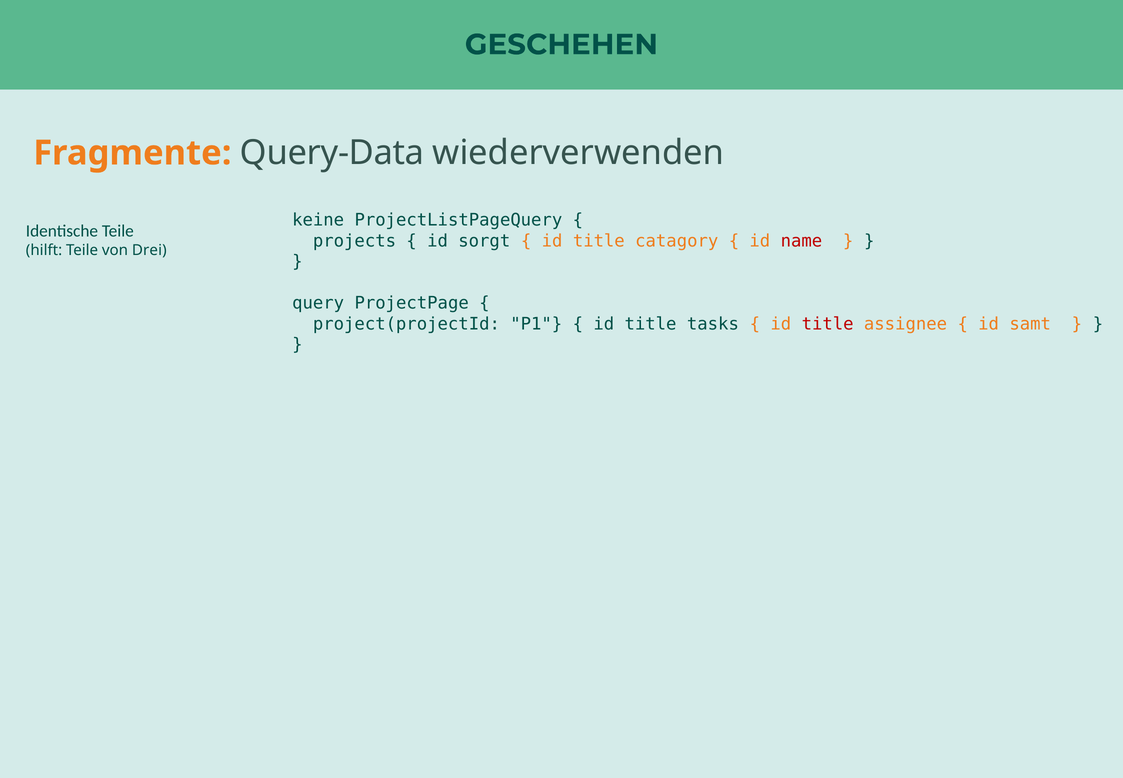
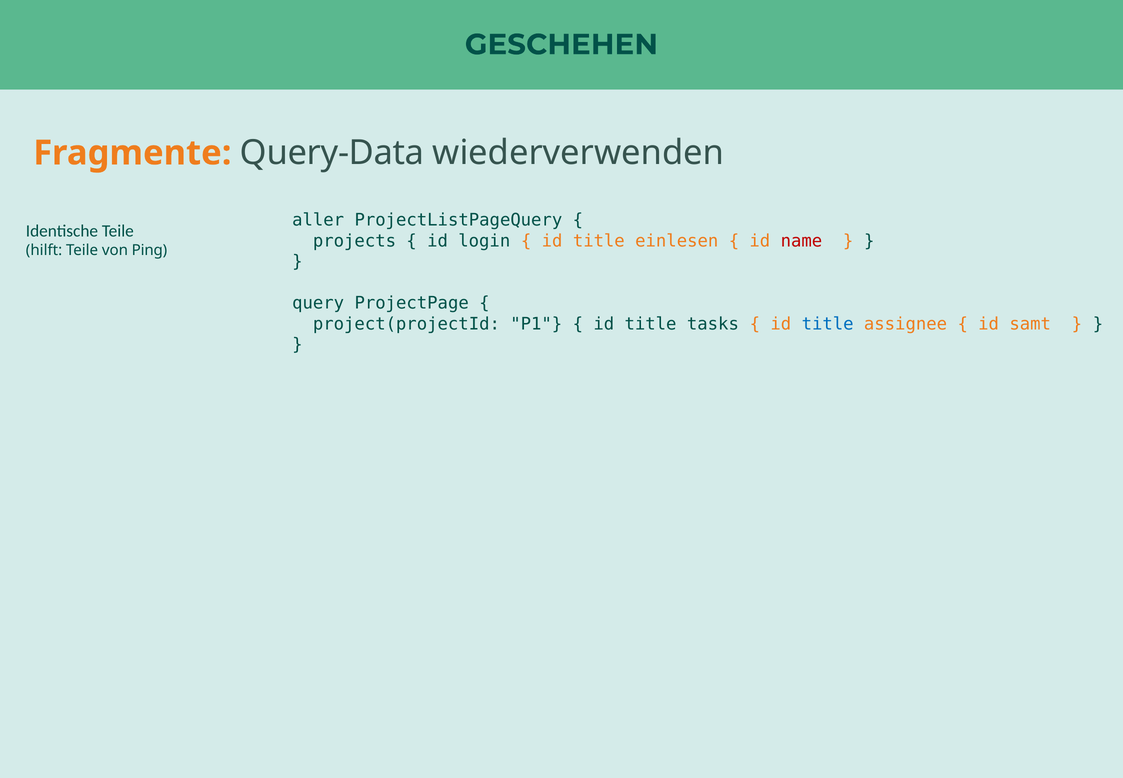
keine: keine -> aller
sorgt: sorgt -> login
catagory: catagory -> einlesen
Drei: Drei -> Ping
title at (828, 324) colour: red -> blue
